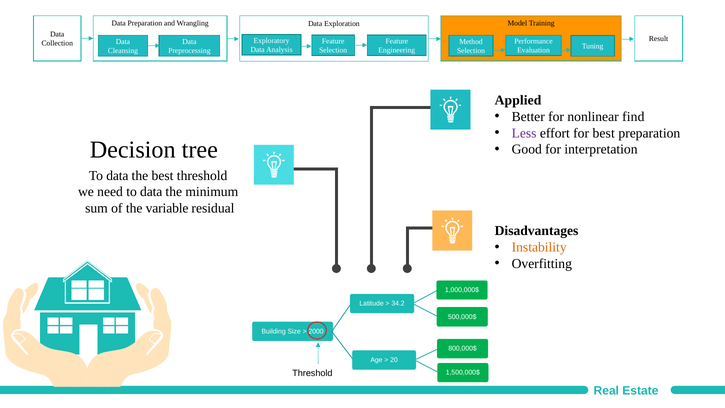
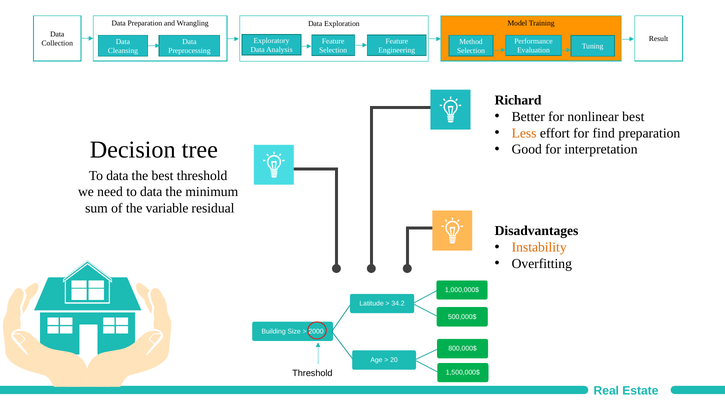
Applied: Applied -> Richard
nonlinear find: find -> best
Less colour: purple -> orange
for best: best -> find
